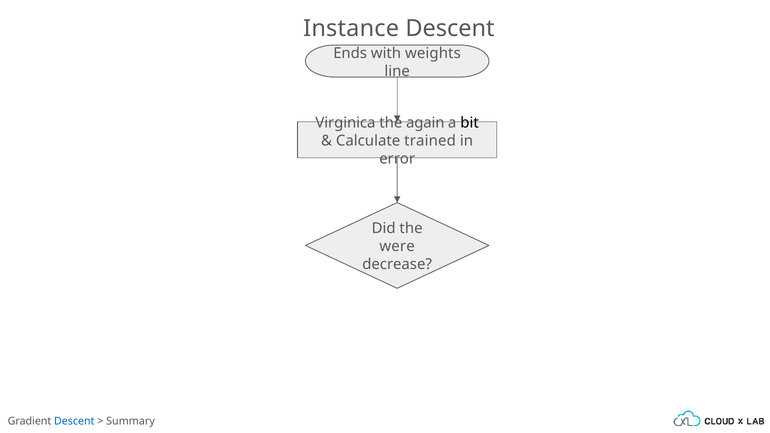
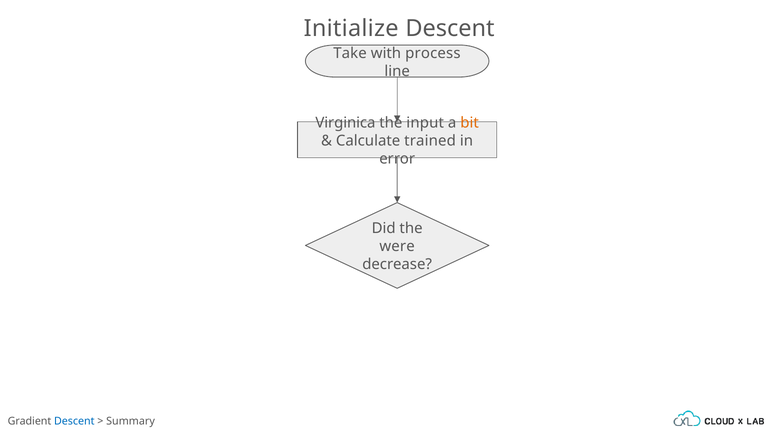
Instance: Instance -> Initialize
Ends: Ends -> Take
weights: weights -> process
again: again -> input
bit colour: black -> orange
